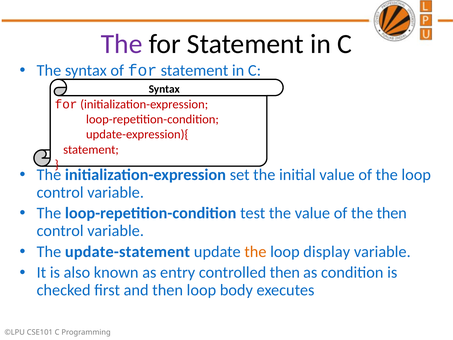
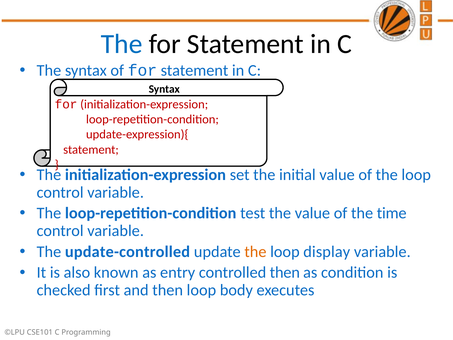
The at (122, 44) colour: purple -> blue
the then: then -> time
update-statement: update-statement -> update-controlled
